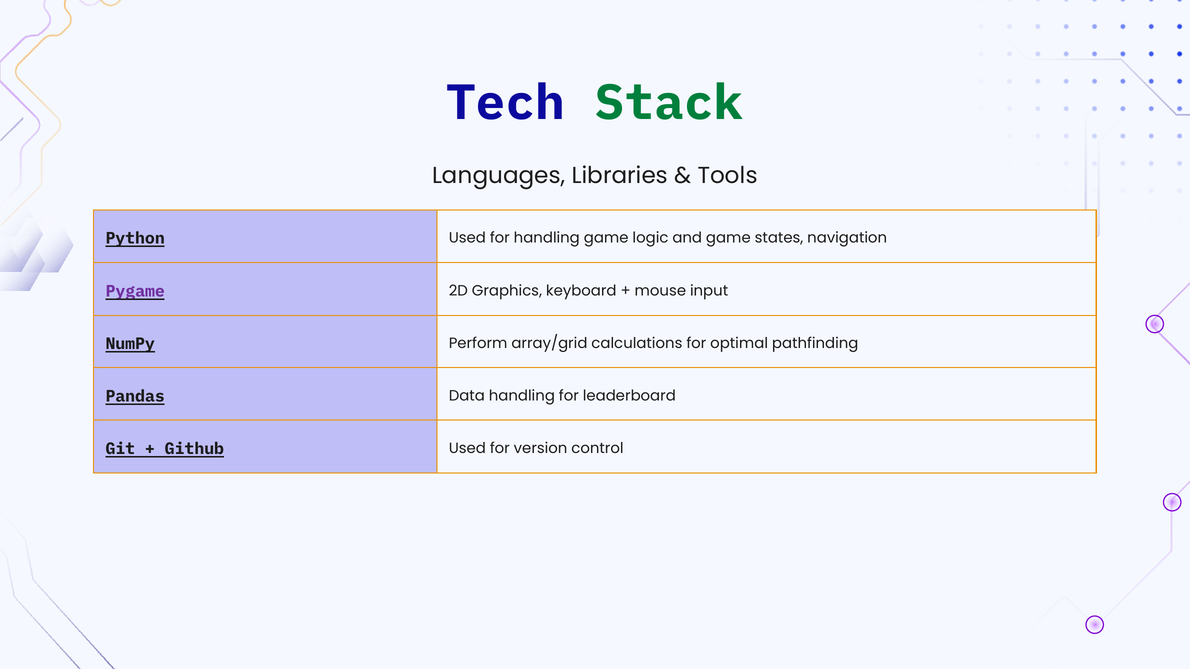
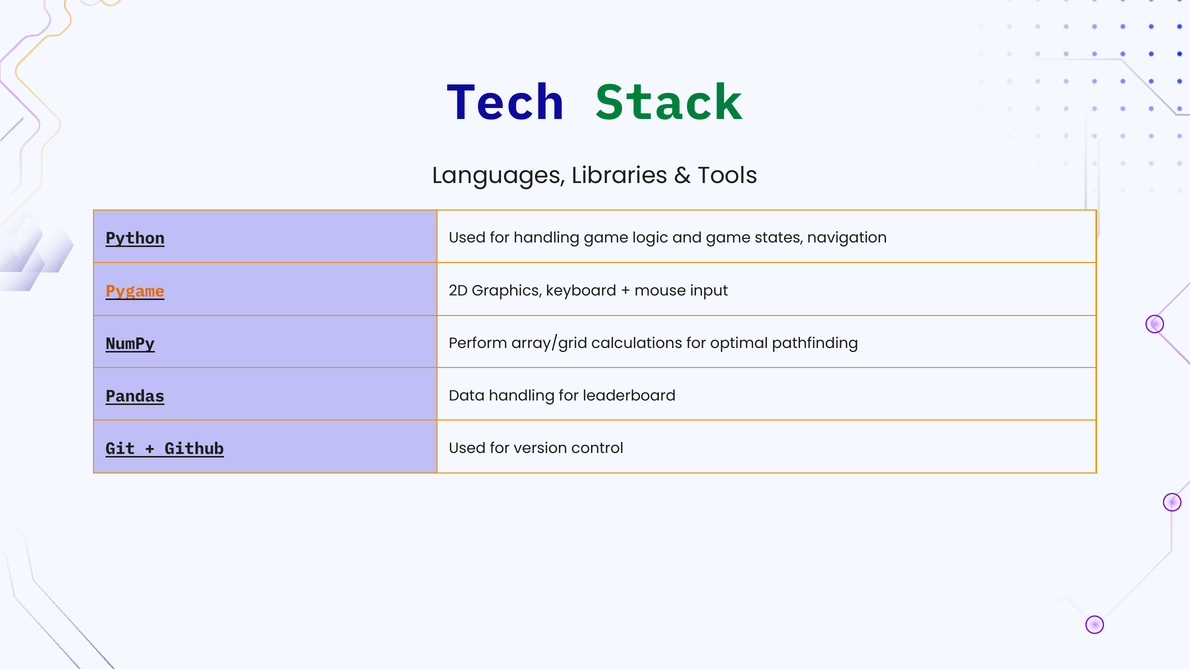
Pygame colour: purple -> orange
